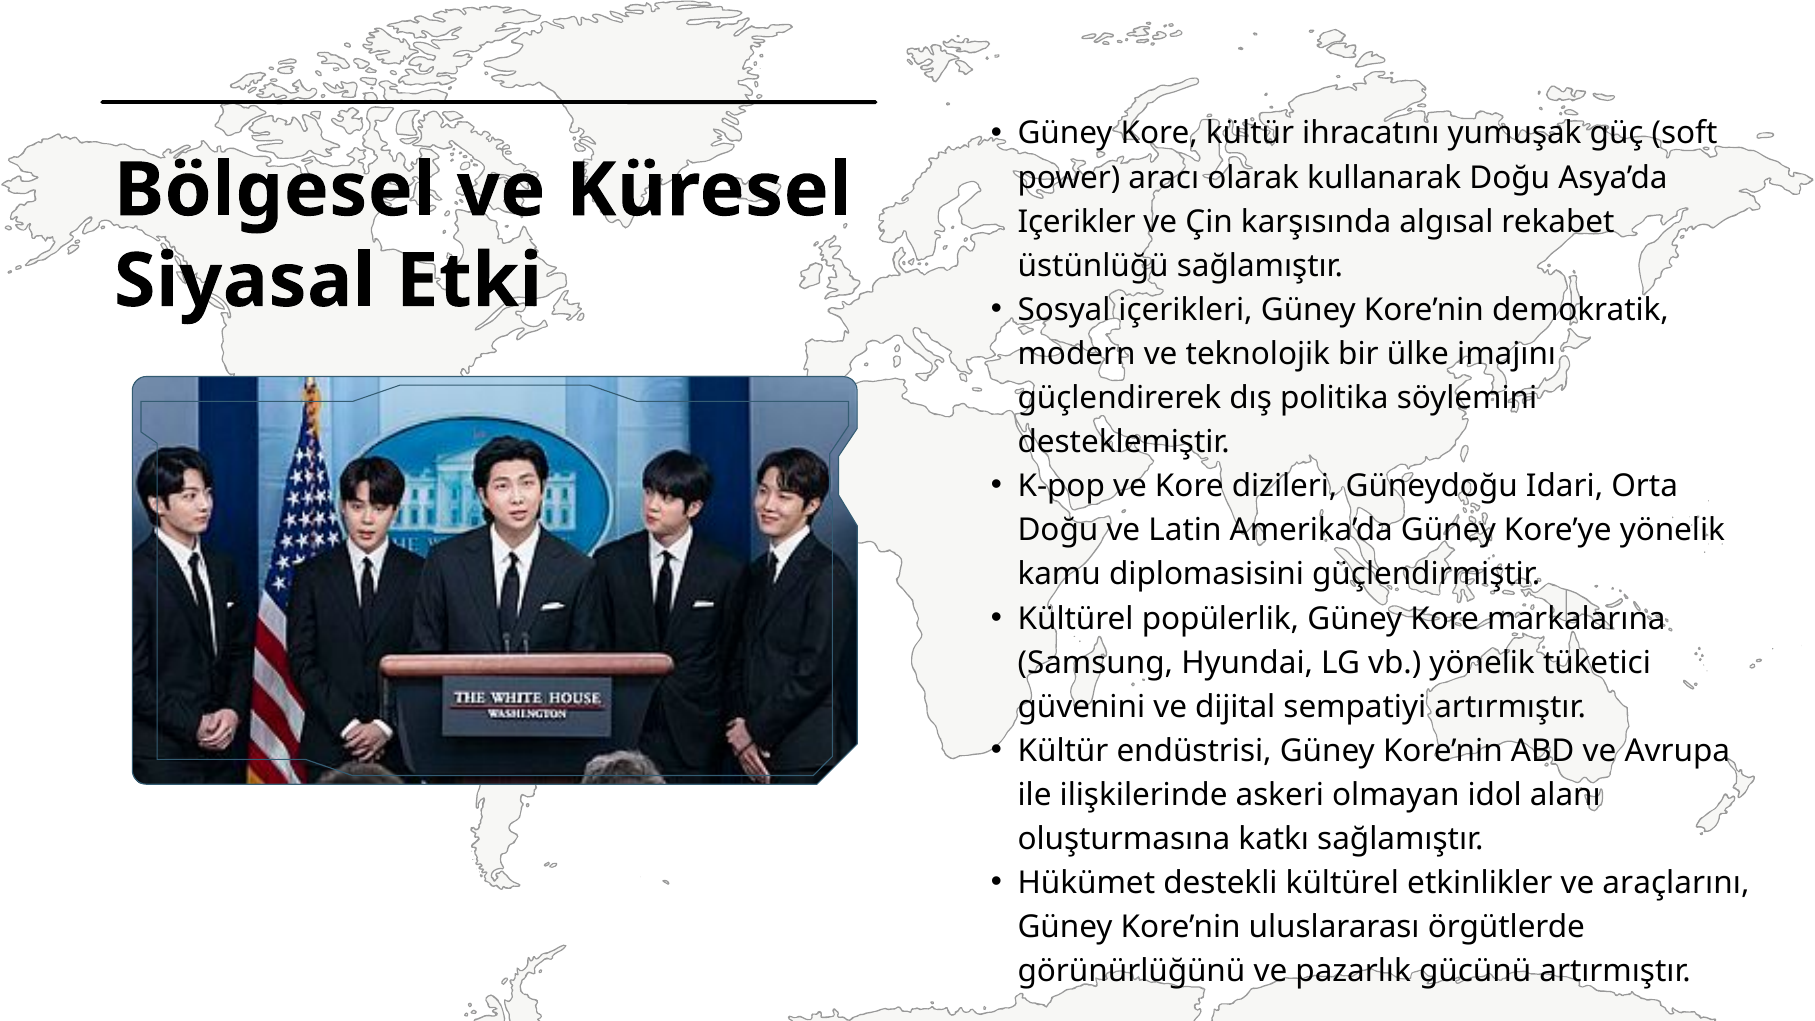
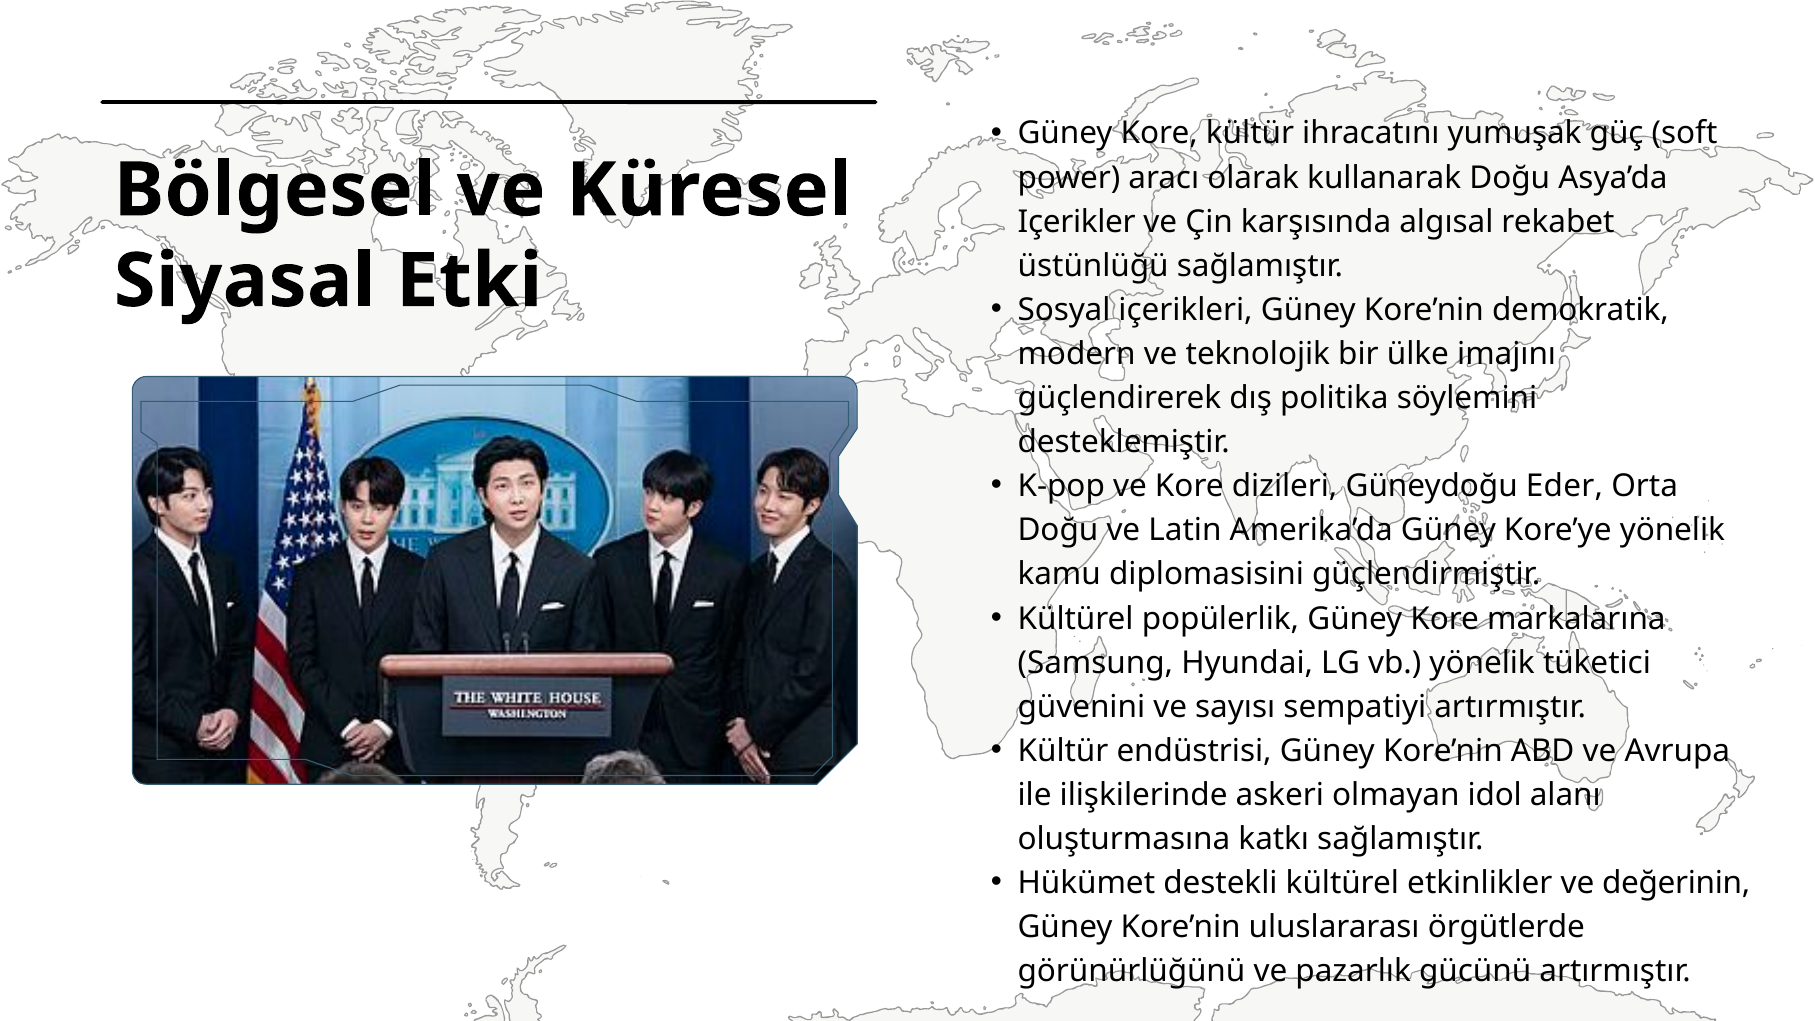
Idari: Idari -> Eder
dijital: dijital -> sayısı
araçlarını: araçlarını -> değerinin
